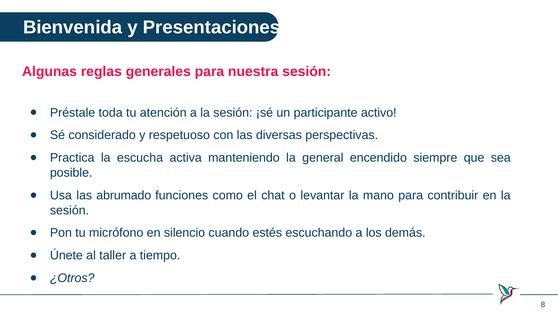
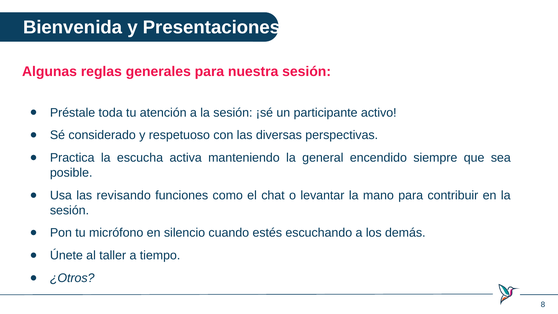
abrumado: abrumado -> revisando
